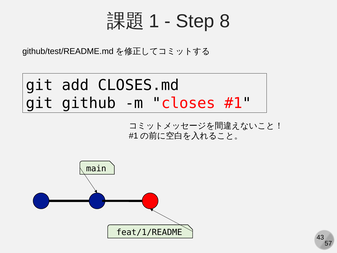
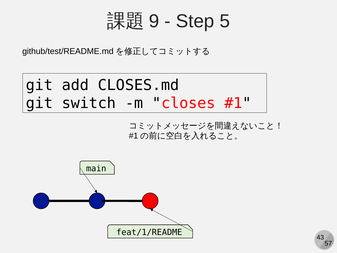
1: 1 -> 9
8: 8 -> 5
github: github -> switch
